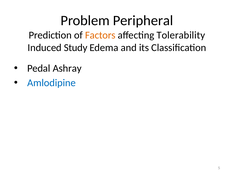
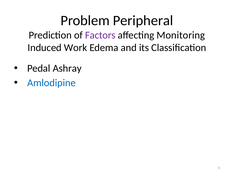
Factors colour: orange -> purple
Tolerability: Tolerability -> Monitoring
Study: Study -> Work
